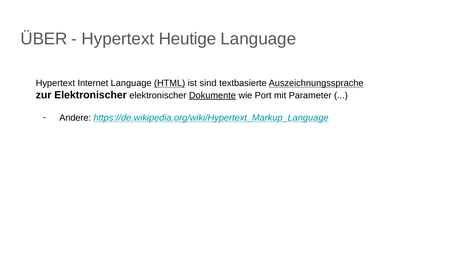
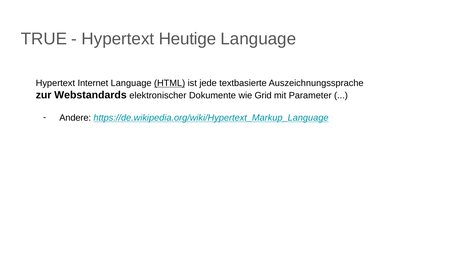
ÜBER: ÜBER -> TRUE
sind: sind -> jede
Auszeichnungssprache underline: present -> none
zur Elektronischer: Elektronischer -> Webstandards
Dokumente underline: present -> none
Port: Port -> Grid
